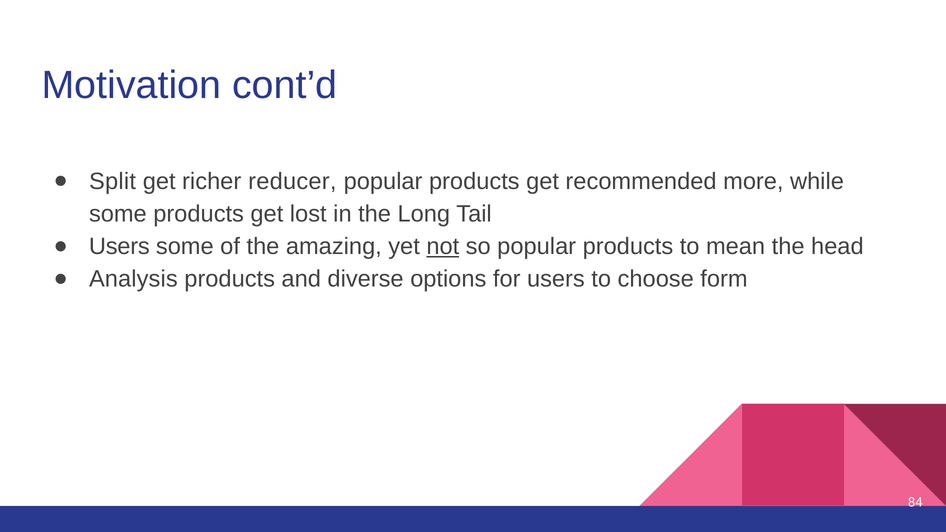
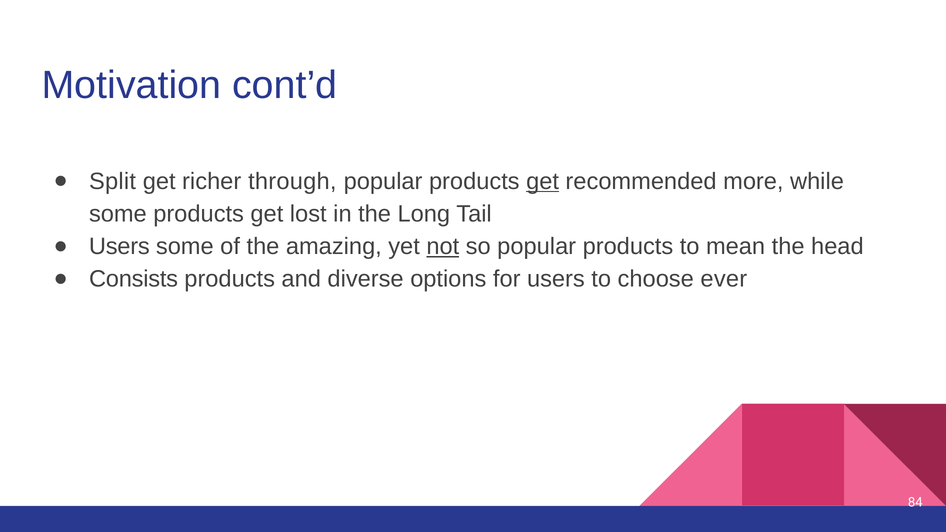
reducer: reducer -> through
get at (543, 181) underline: none -> present
Analysis: Analysis -> Consists
form: form -> ever
